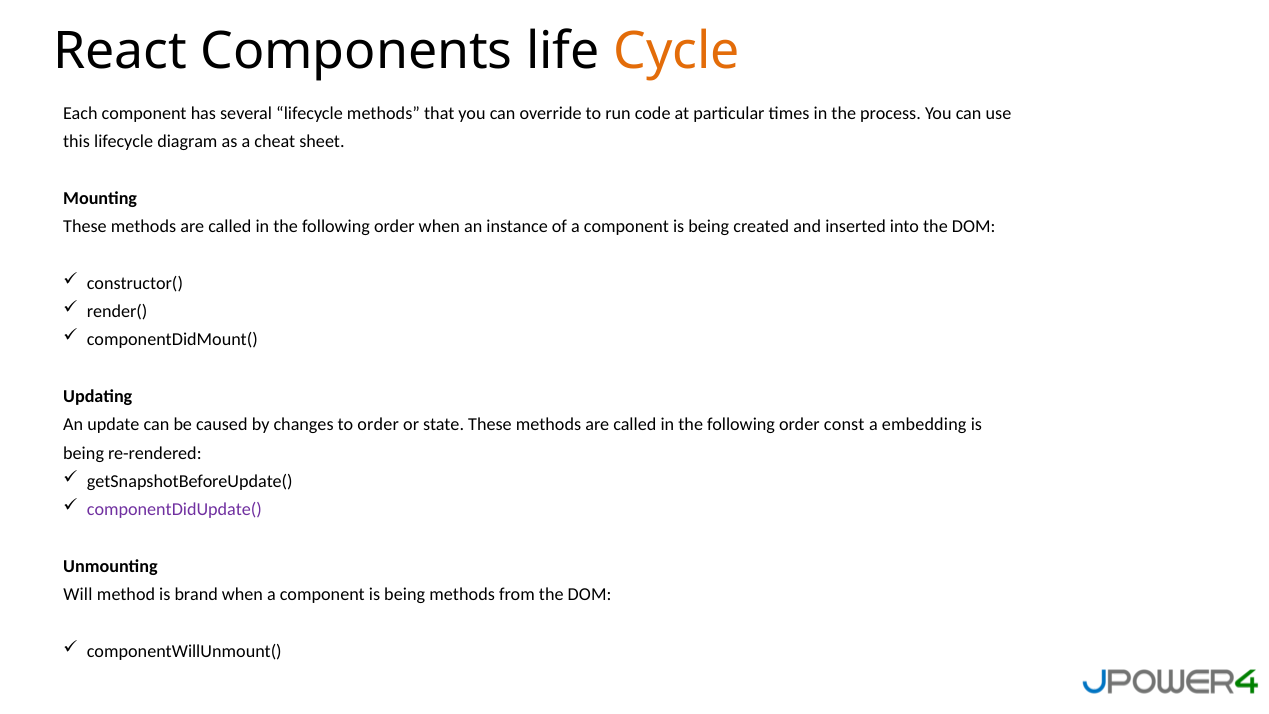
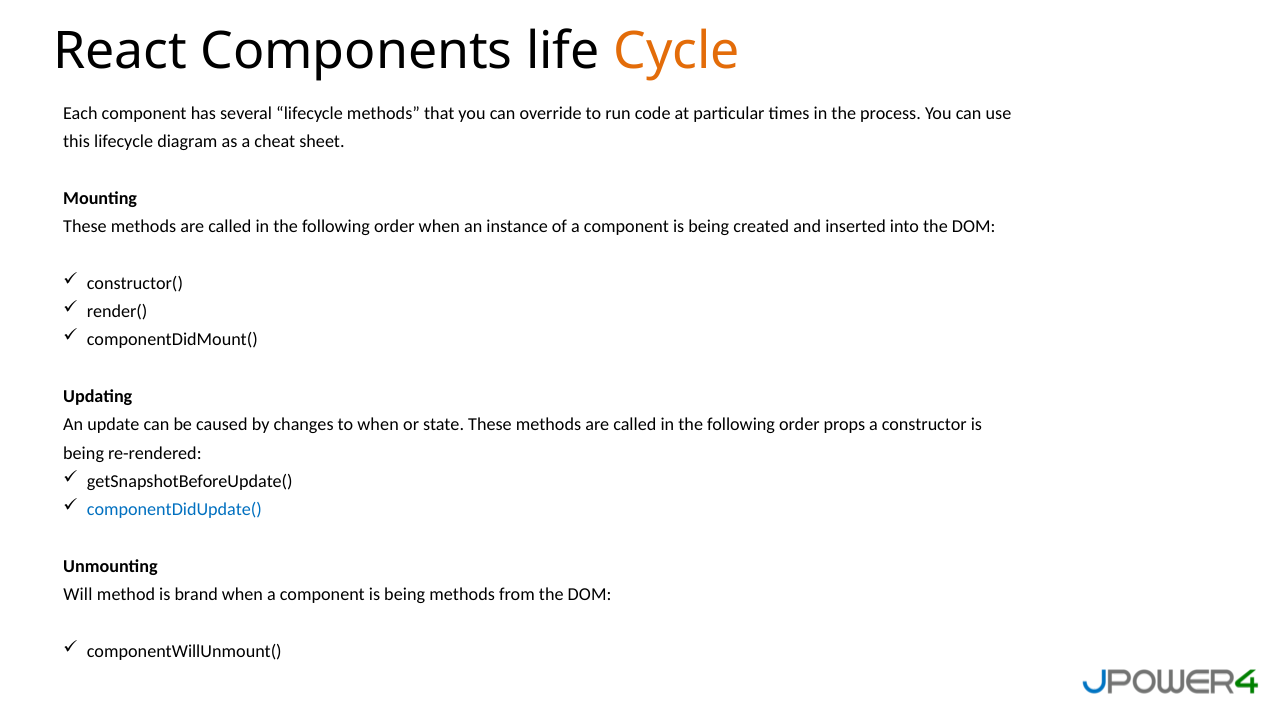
to order: order -> when
const: const -> props
embedding: embedding -> constructor
componentDidUpdate( colour: purple -> blue
